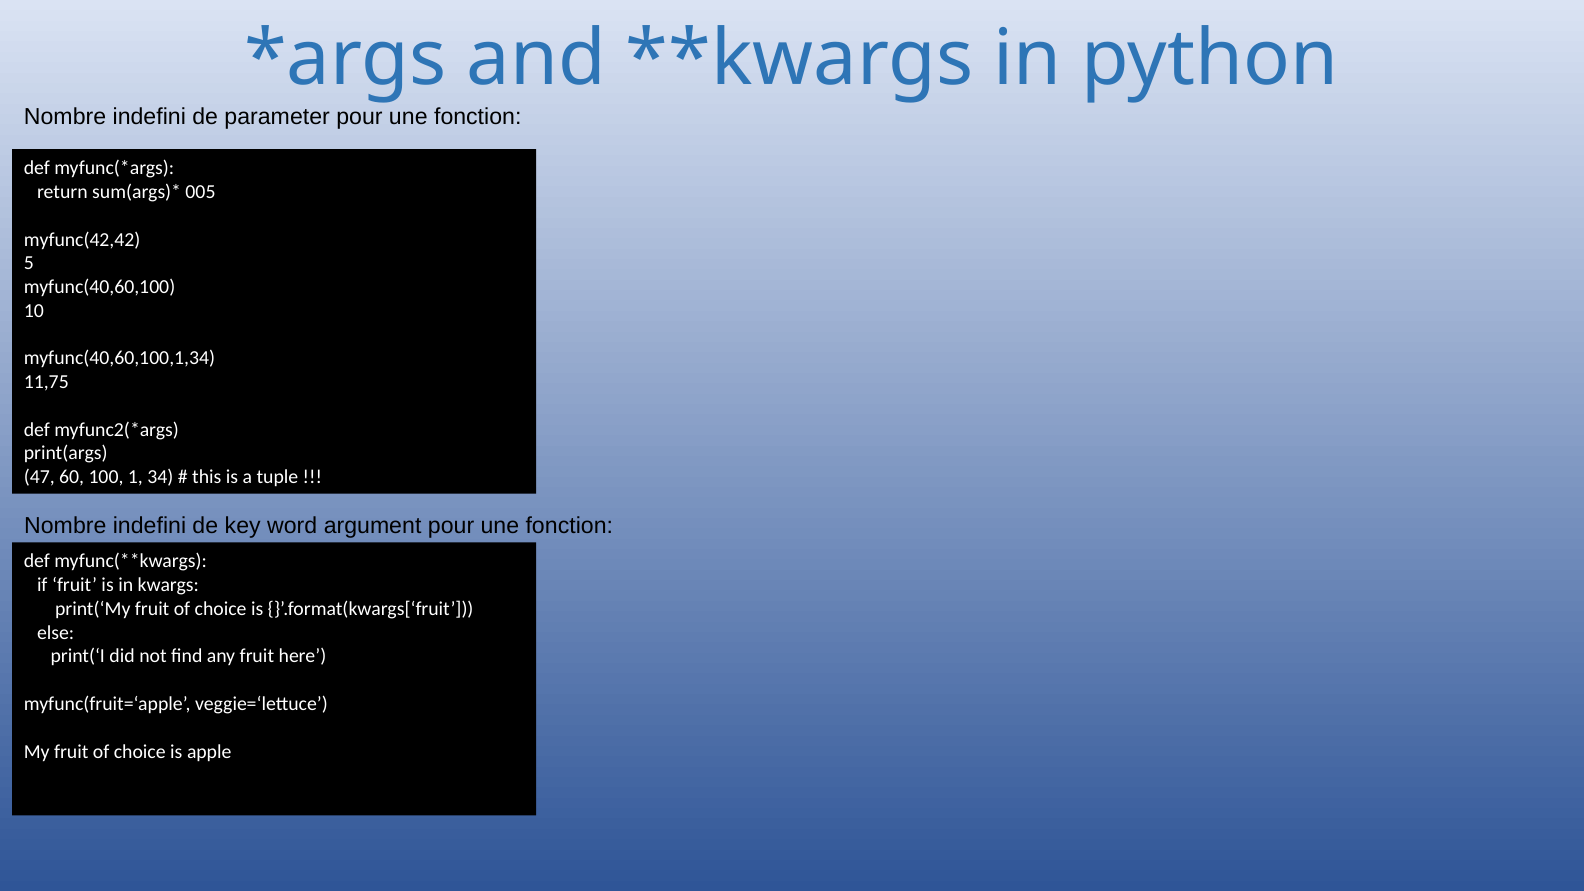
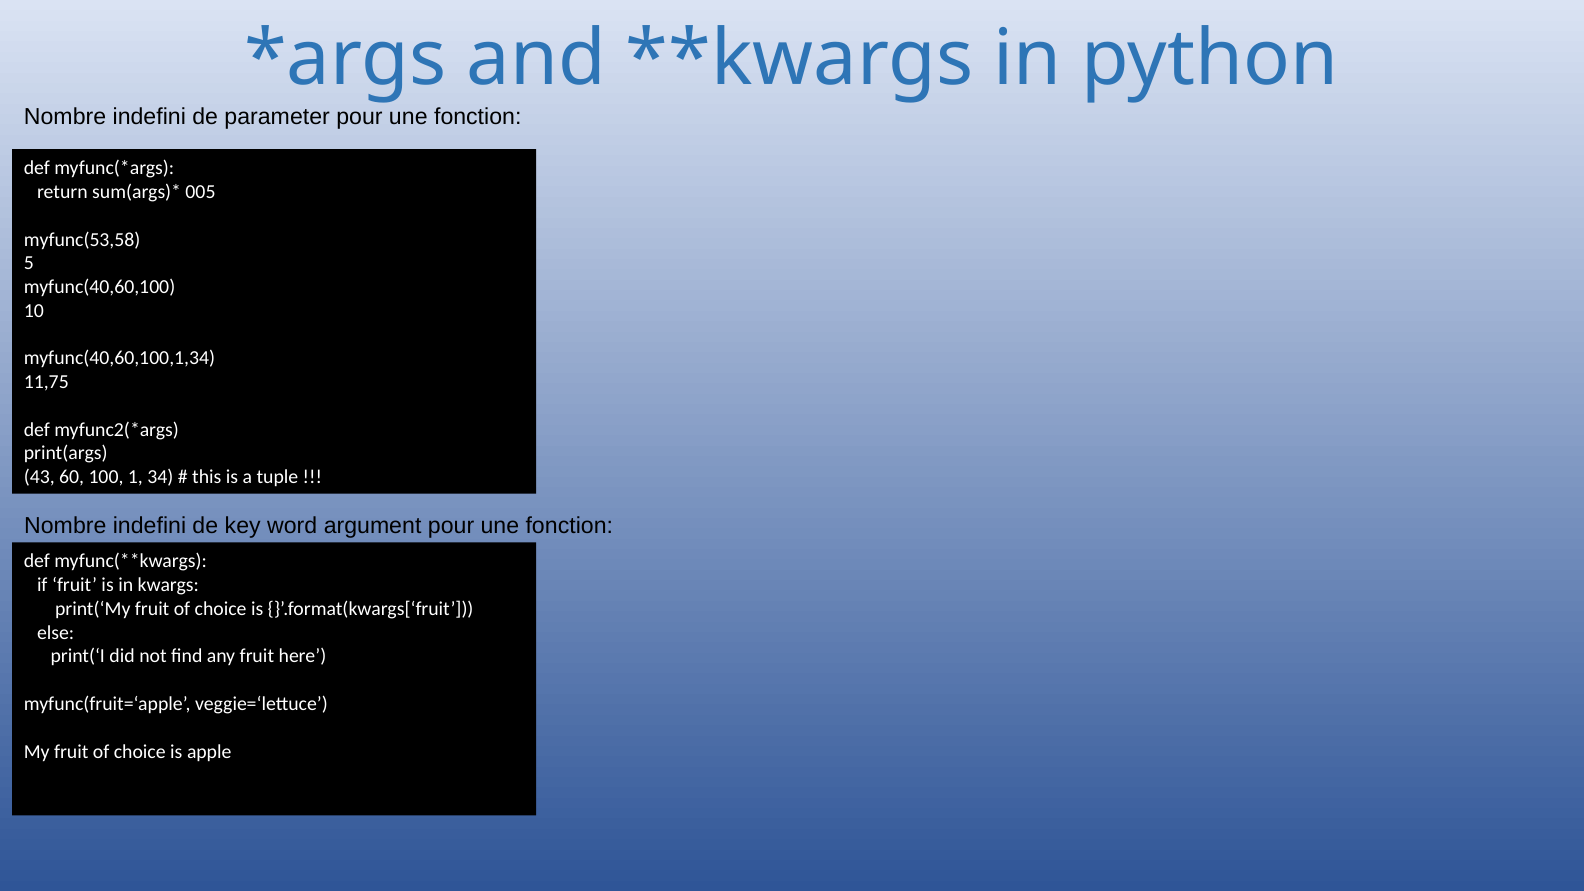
myfunc(42,42: myfunc(42,42 -> myfunc(53,58
47: 47 -> 43
